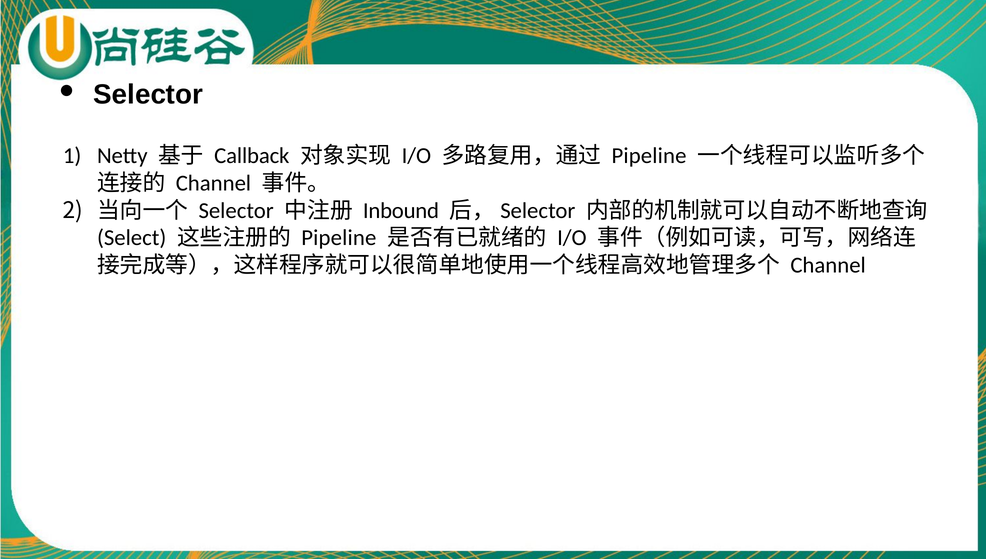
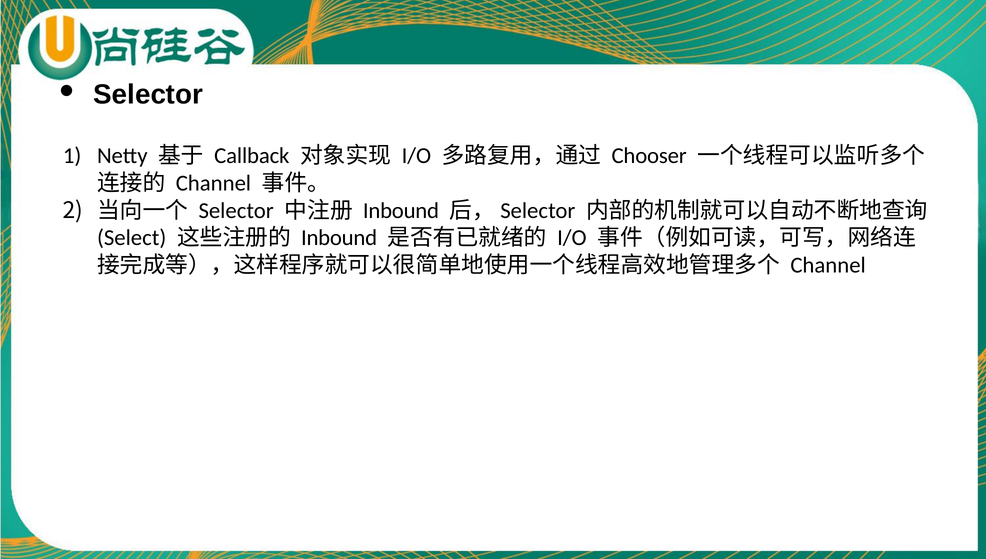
Pipeline at (649, 156): Pipeline -> Chooser
Pipeline at (339, 238): Pipeline -> Inbound
